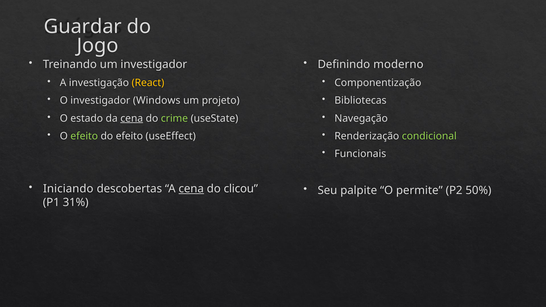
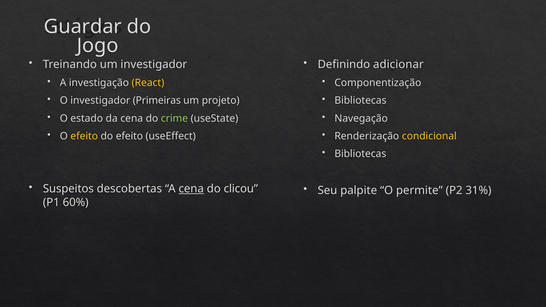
moderno: moderno -> adicionar
Windows: Windows -> Primeiras
cena at (132, 118) underline: present -> none
efeito at (84, 136) colour: light green -> yellow
condicional colour: light green -> yellow
Funcionais at (360, 154): Funcionais -> Bibliotecas
Iniciando: Iniciando -> Suspeitos
50%: 50% -> 31%
31%: 31% -> 60%
